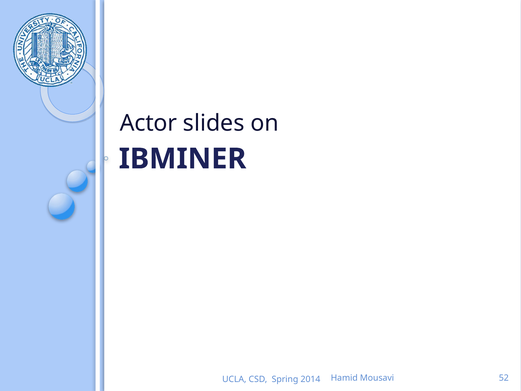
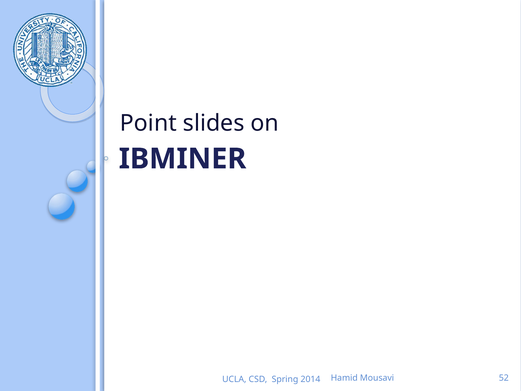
Actor: Actor -> Point
